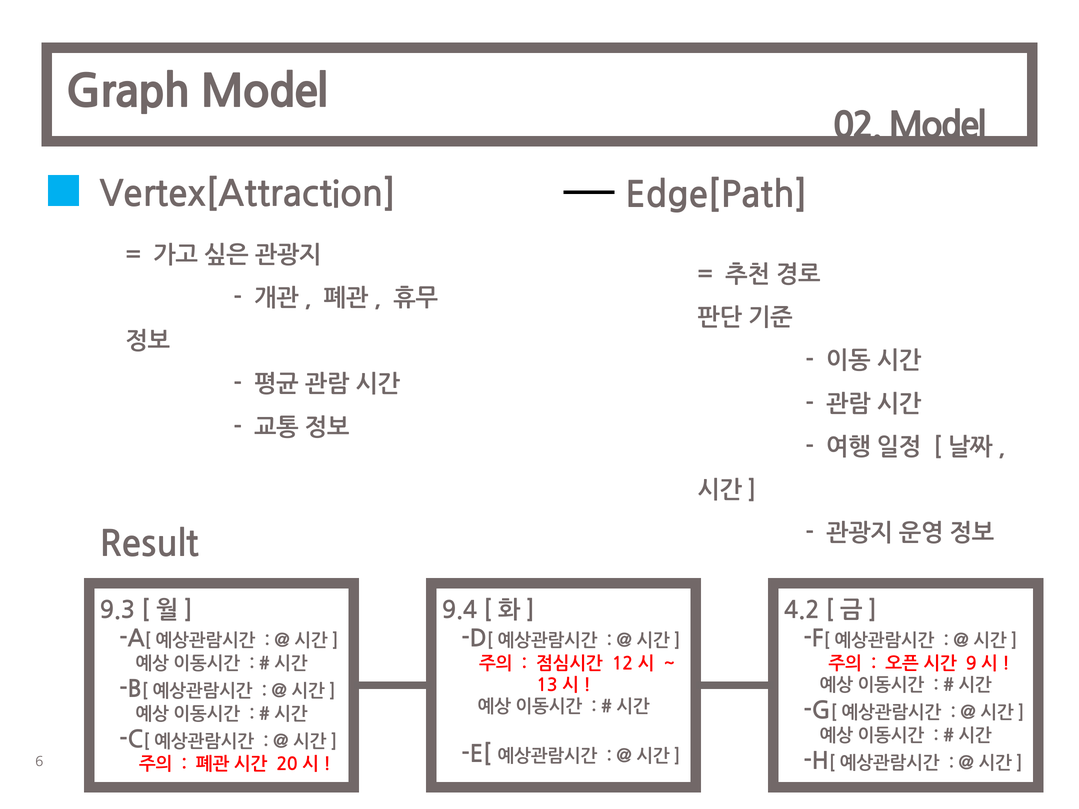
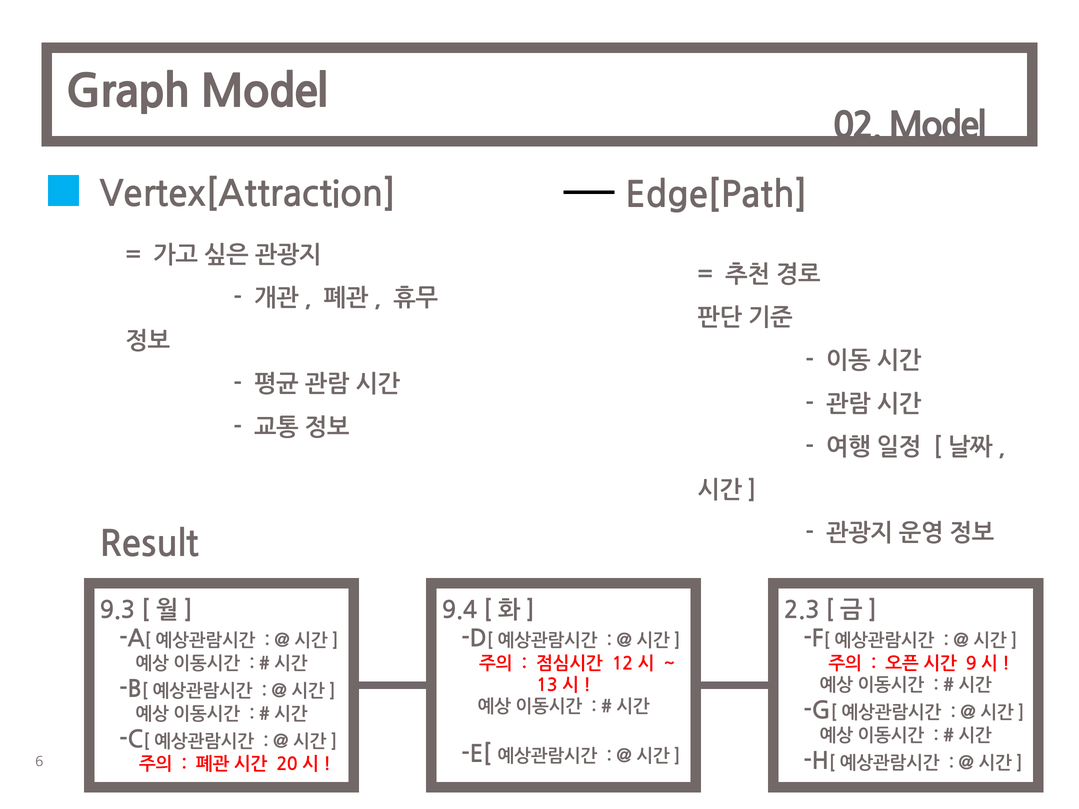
4.2: 4.2 -> 2.3
